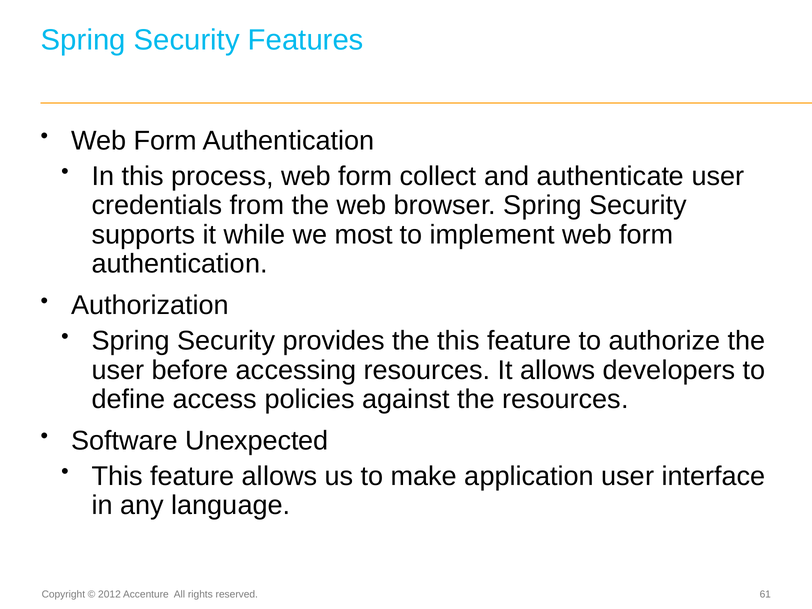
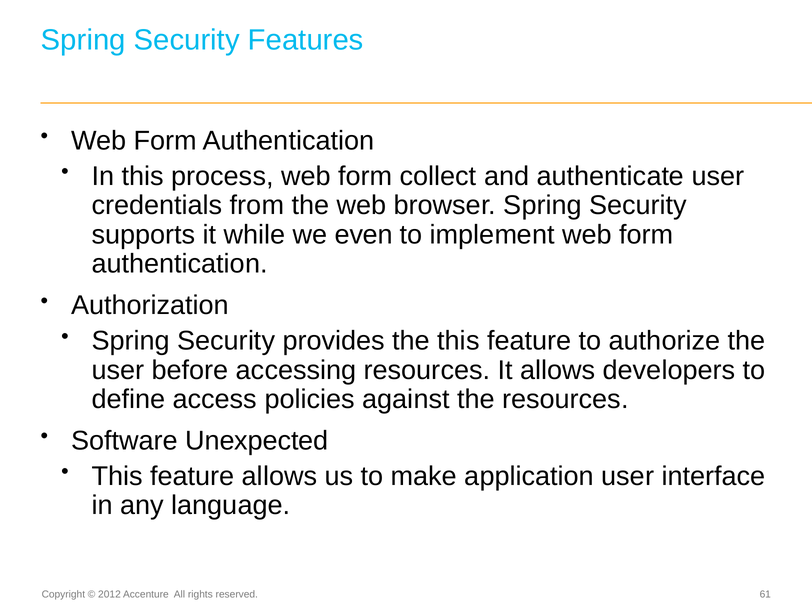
most: most -> even
